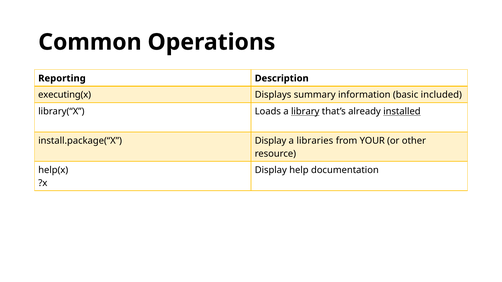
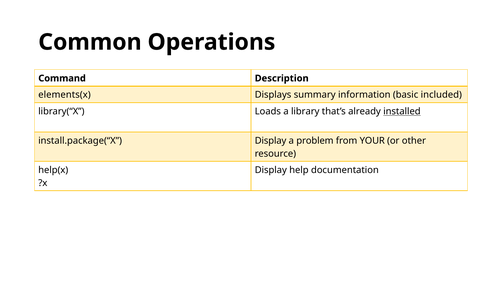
Reporting: Reporting -> Command
executing(x: executing(x -> elements(x
library underline: present -> none
libraries: libraries -> problem
